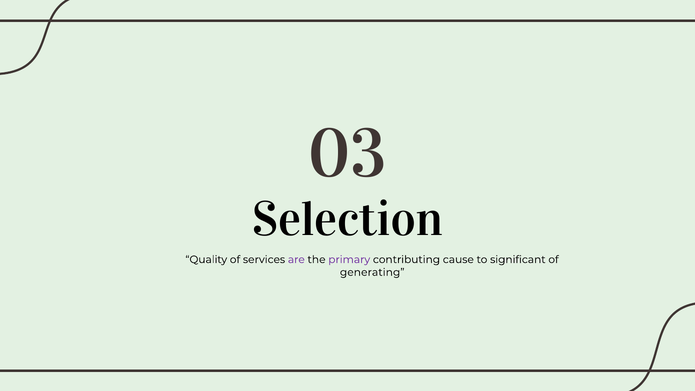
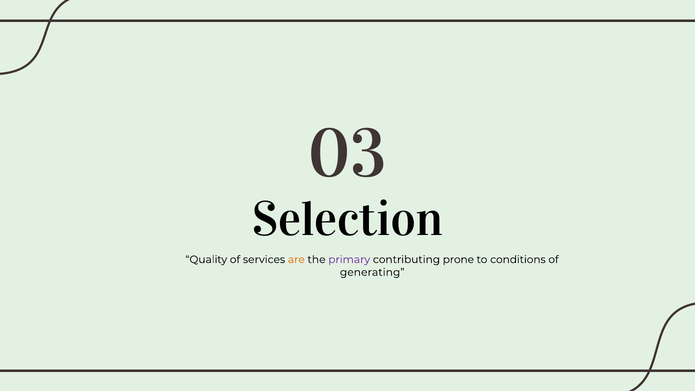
are colour: purple -> orange
cause: cause -> prone
significant: significant -> conditions
